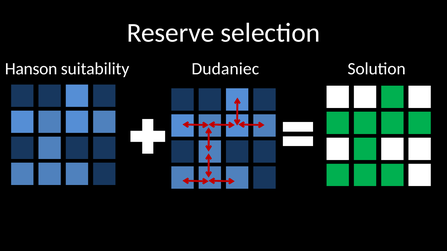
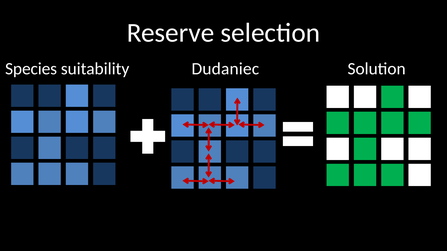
Hanson: Hanson -> Species
